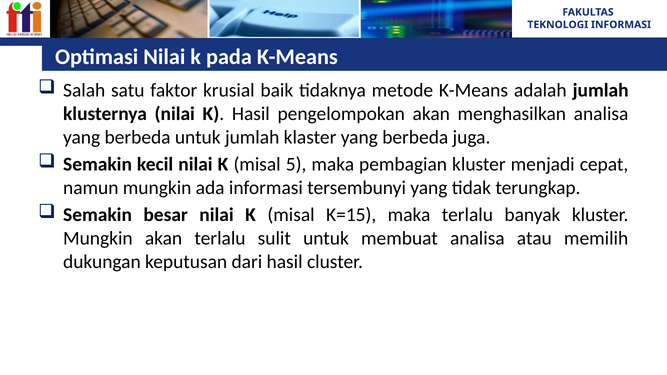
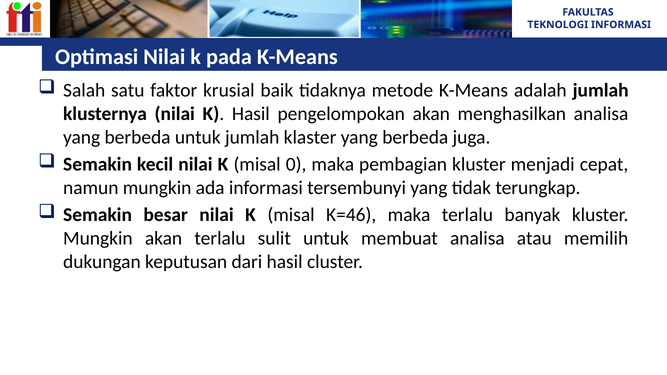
5: 5 -> 0
K=15: K=15 -> K=46
